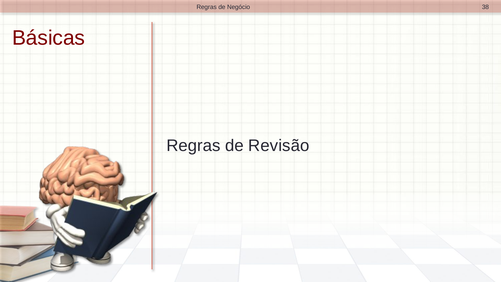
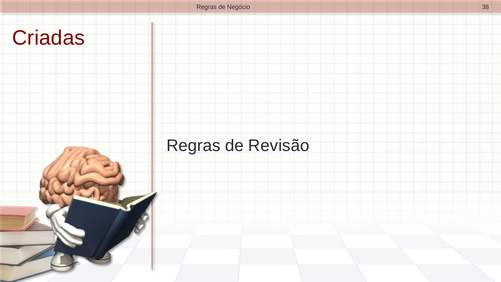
Básicas: Básicas -> Criadas
